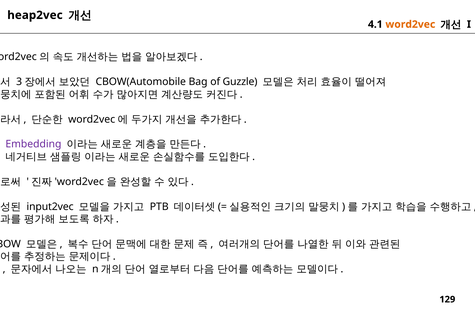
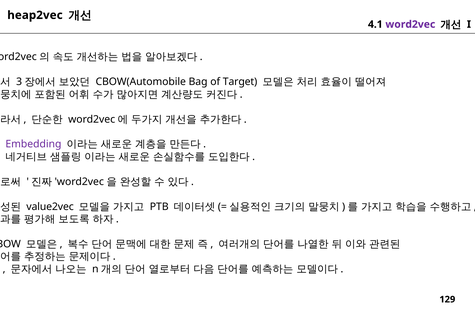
word2vec colour: orange -> purple
Guzzle: Guzzle -> Target
input2vec: input2vec -> value2vec
